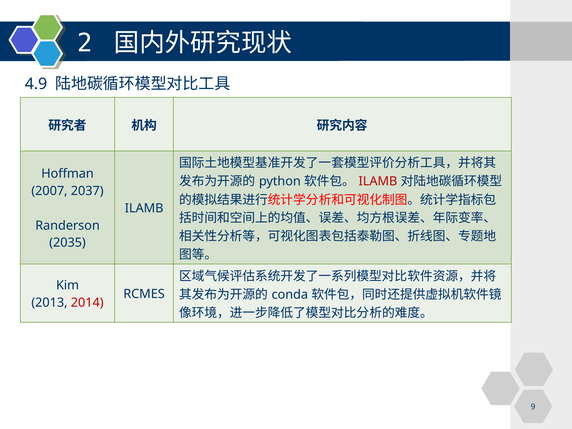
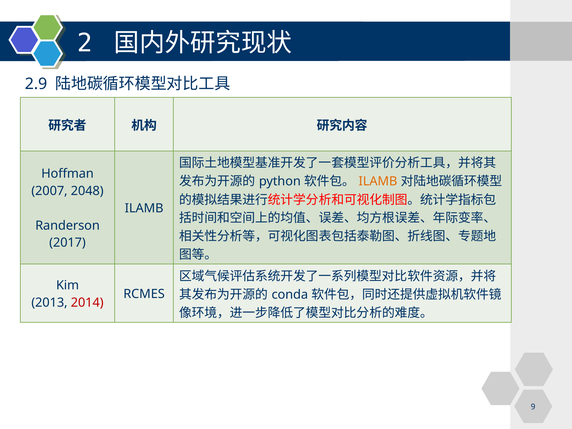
4.9: 4.9 -> 2.9
ILAMB at (378, 181) colour: red -> orange
2037: 2037 -> 2048
2035: 2035 -> 2017
